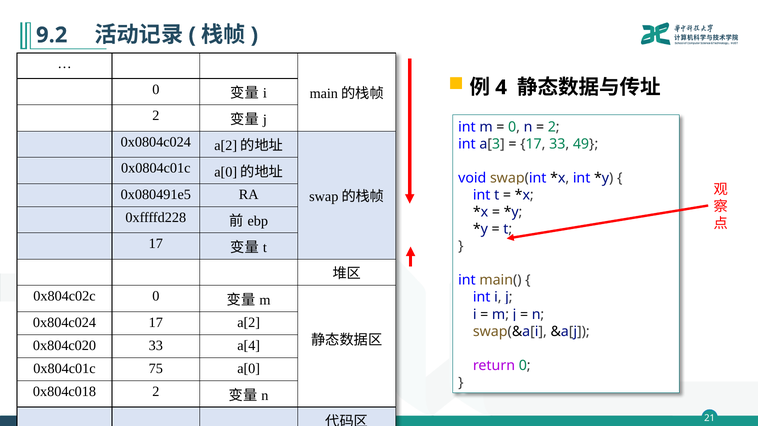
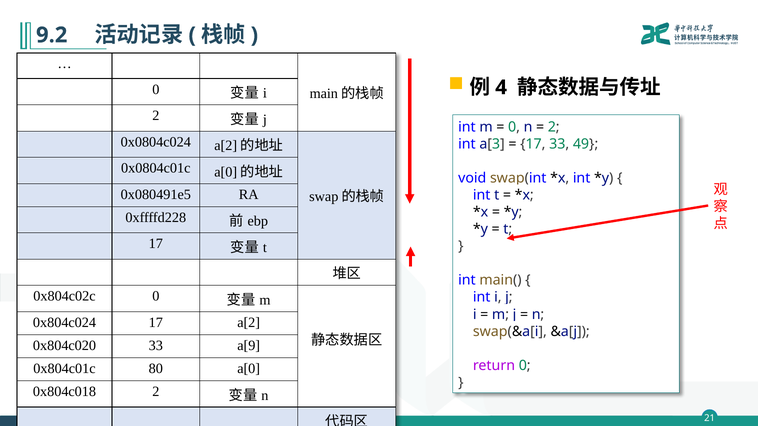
a[4: a[4 -> a[9
75: 75 -> 80
